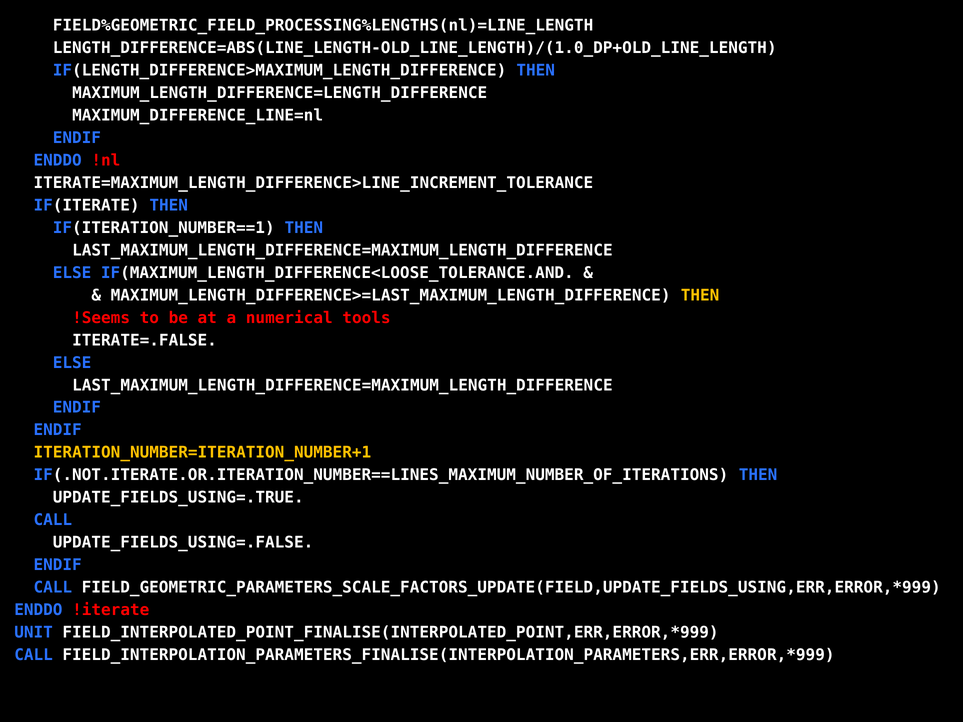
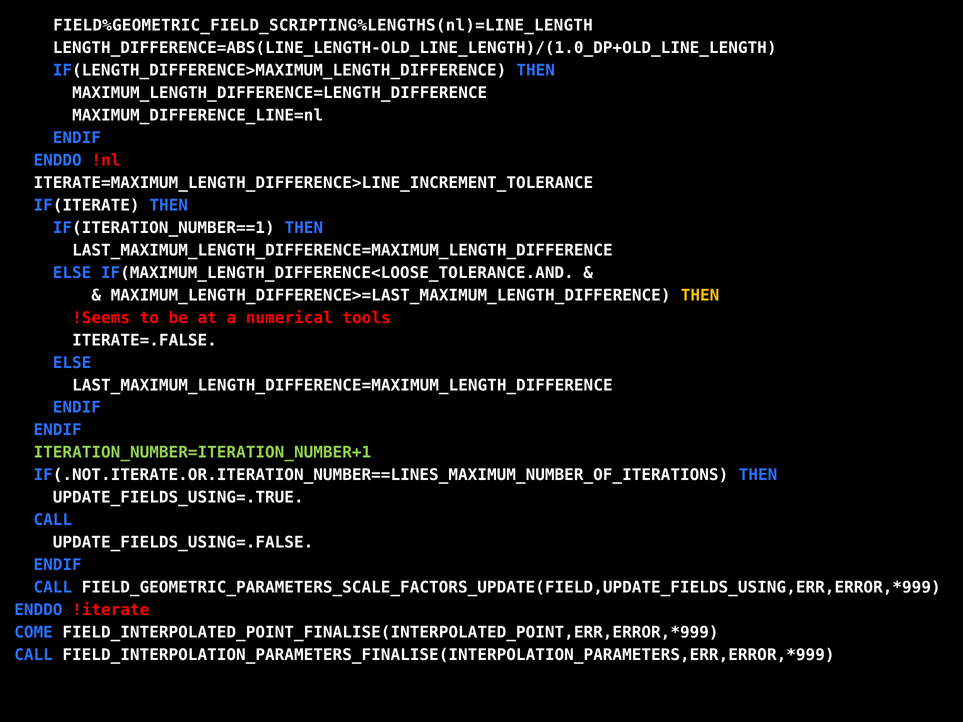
FIELD%GEOMETRIC_FIELD_PROCESSING%LENGTHS(nl)=LINE_LENGTH: FIELD%GEOMETRIC_FIELD_PROCESSING%LENGTHS(nl)=LINE_LENGTH -> FIELD%GEOMETRIC_FIELD_SCRIPTING%LENGTHS(nl)=LINE_LENGTH
ITERATION_NUMBER=ITERATION_NUMBER+1 colour: yellow -> light green
UNIT: UNIT -> COME
